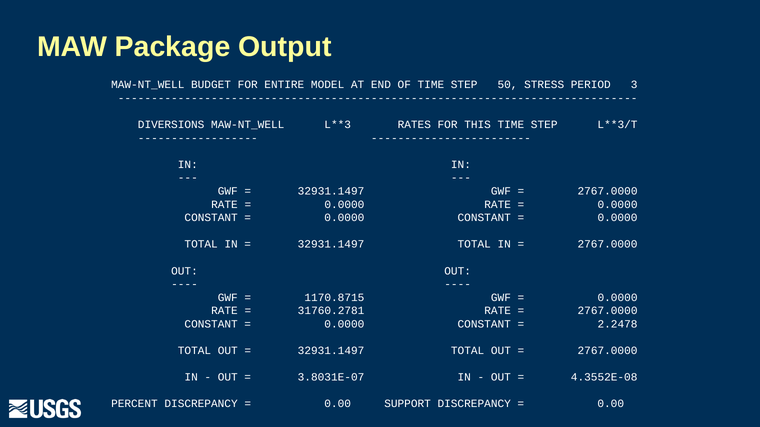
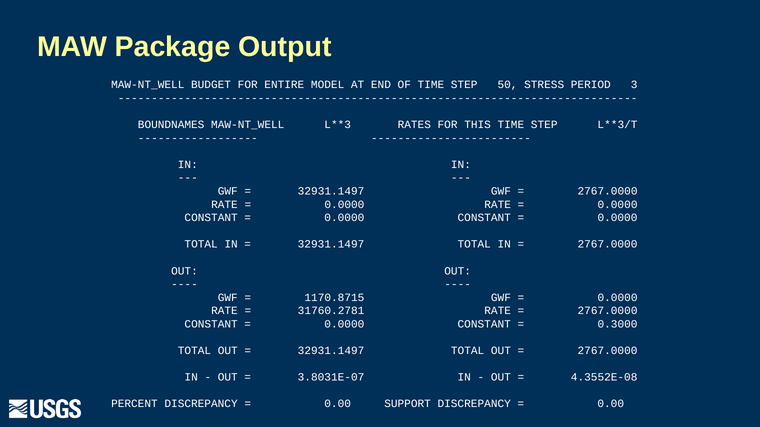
DIVERSIONS: DIVERSIONS -> BOUNDNAMES
2.2478: 2.2478 -> 0.3000
